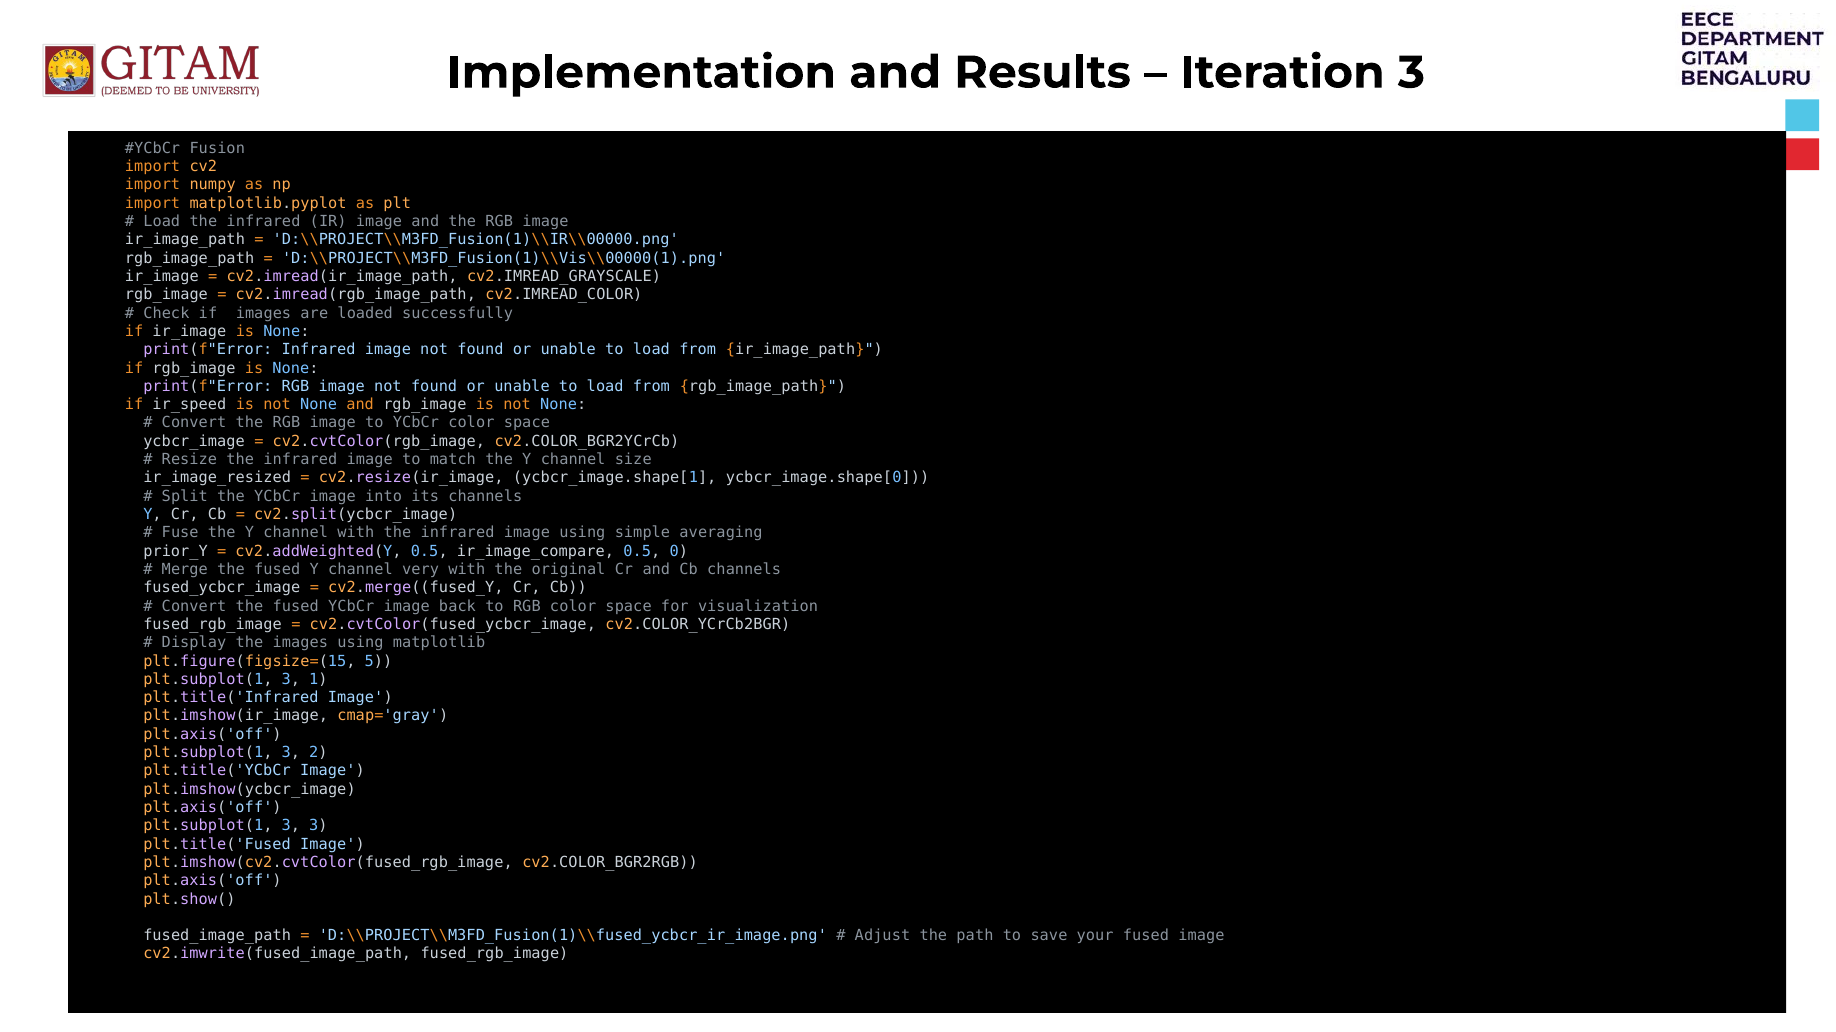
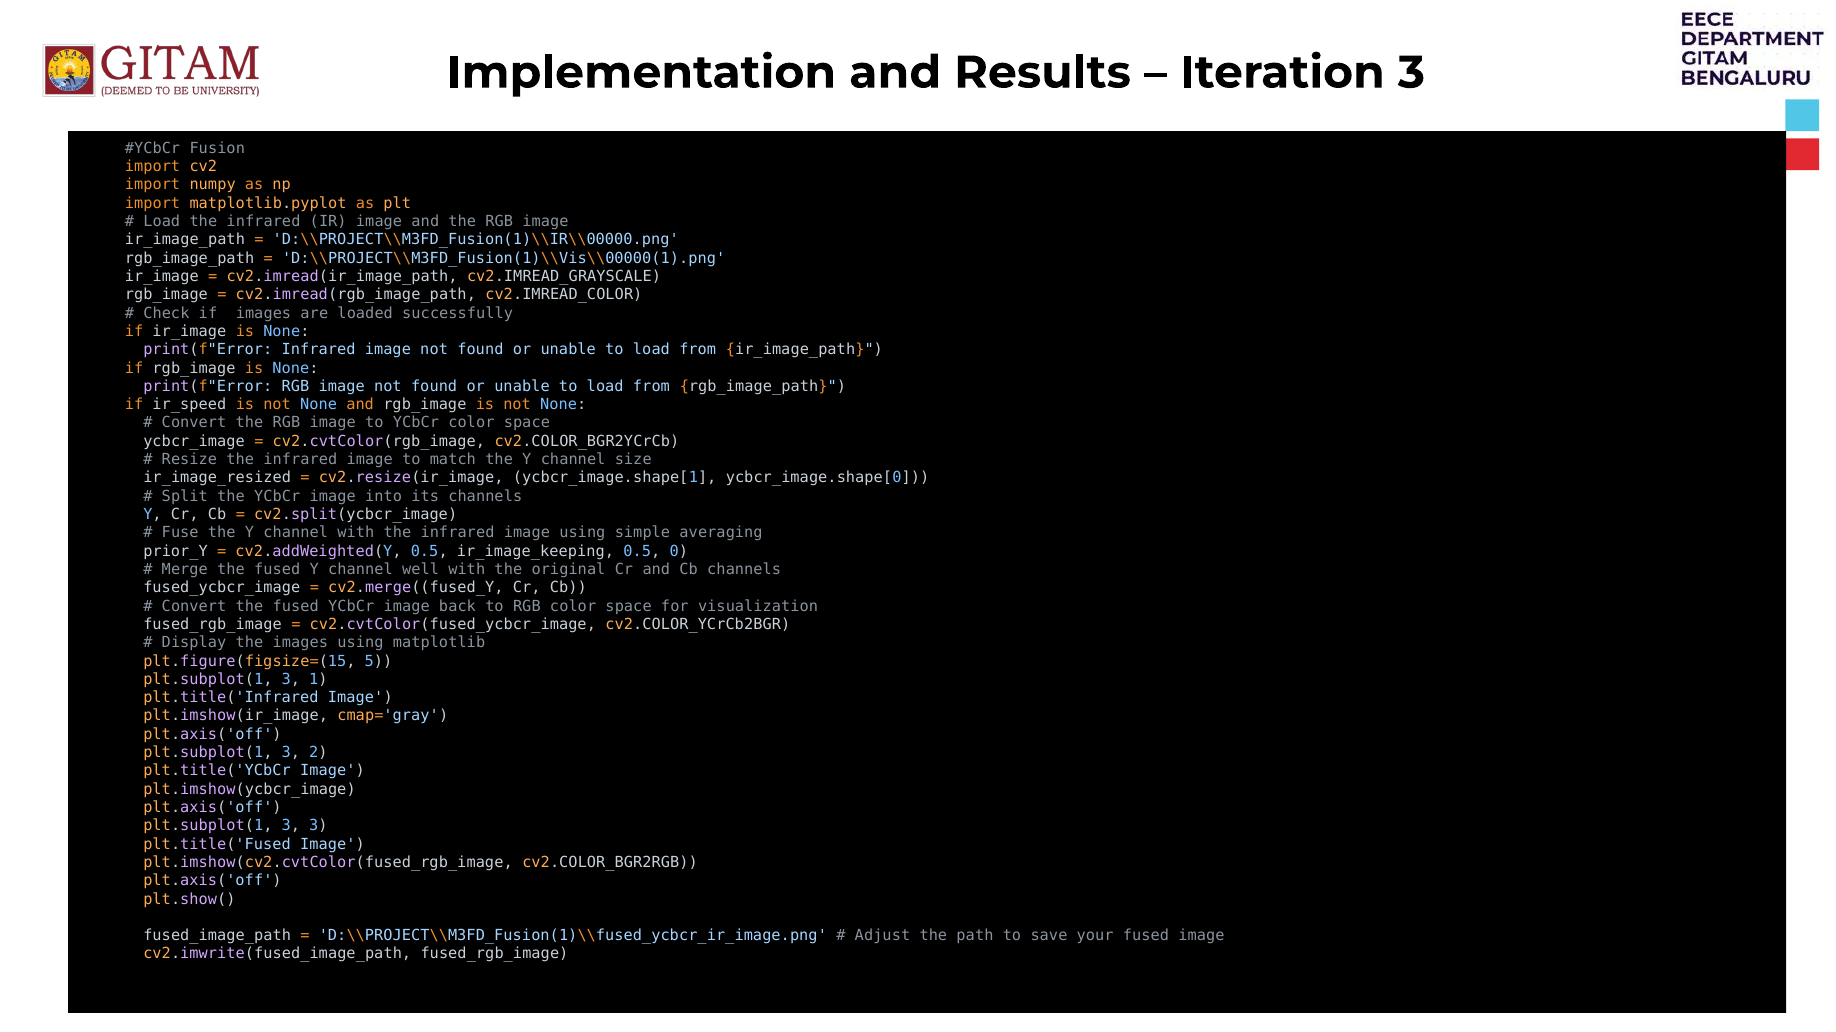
ir_image_compare: ir_image_compare -> ir_image_keeping
very: very -> well
